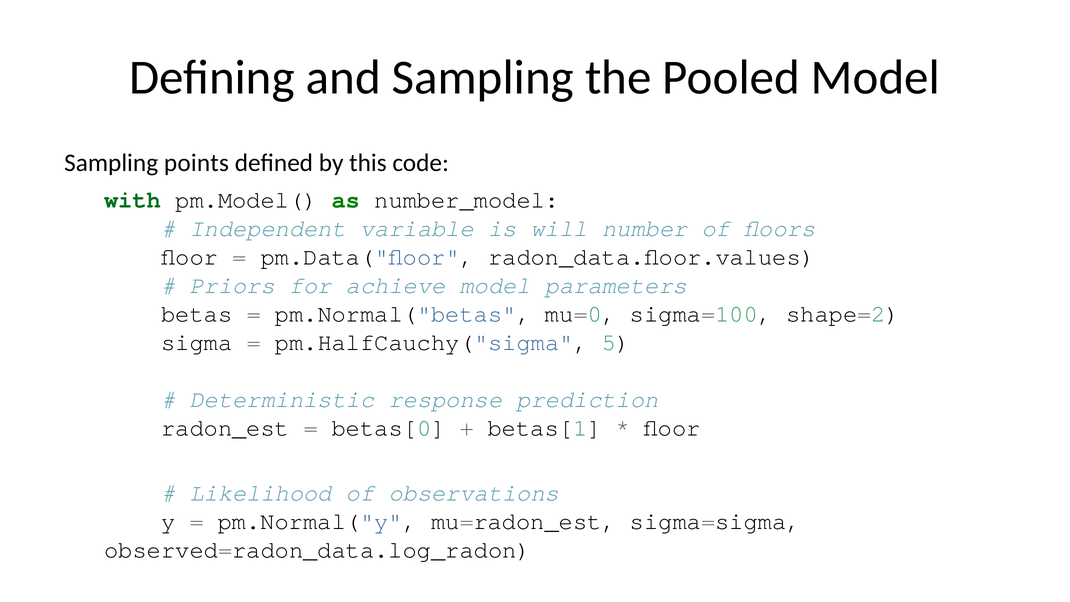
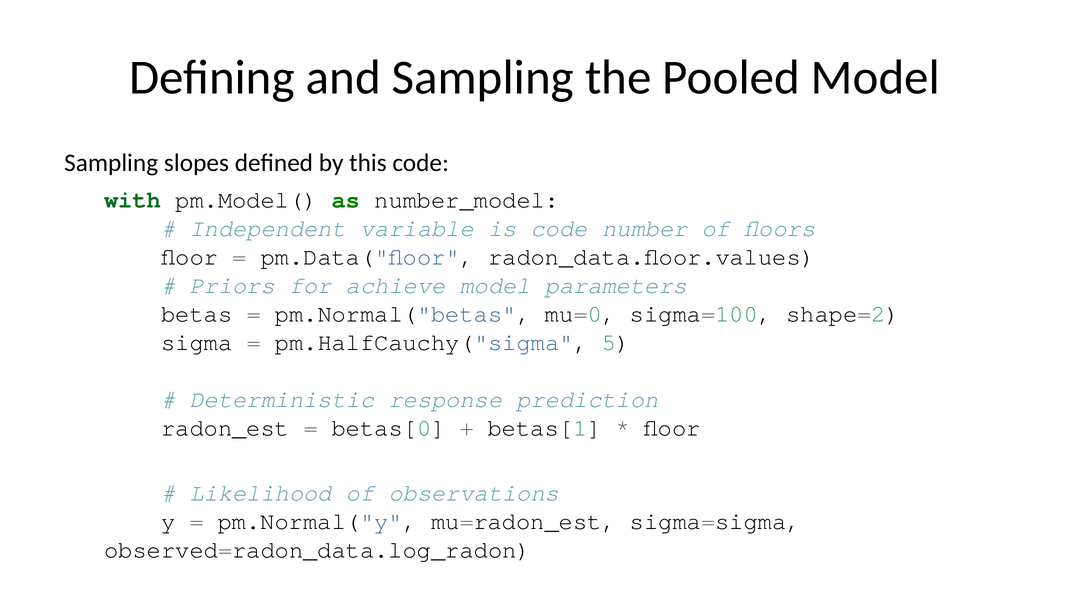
points: points -> slopes
is will: will -> code
